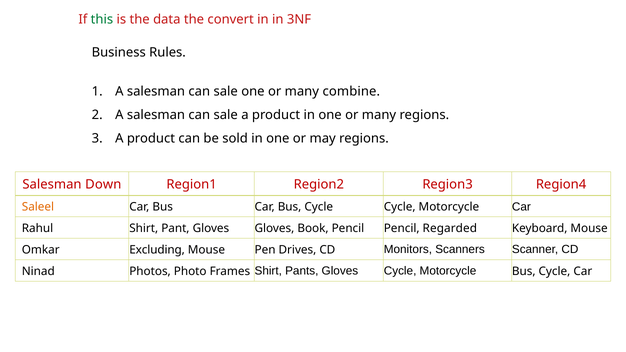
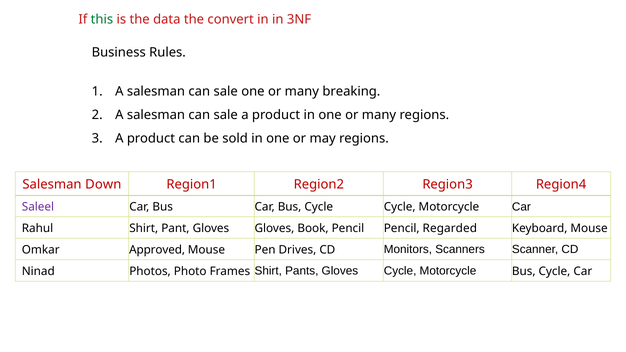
combine: combine -> breaking
Saleel colour: orange -> purple
Excluding: Excluding -> Approved
